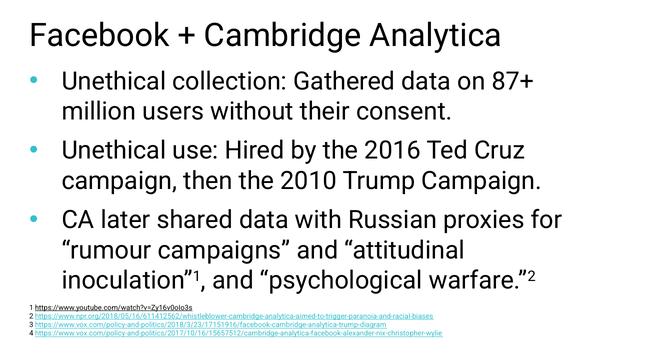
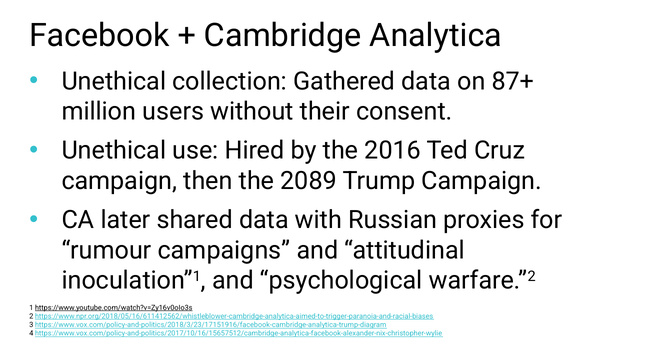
2010: 2010 -> 2089
